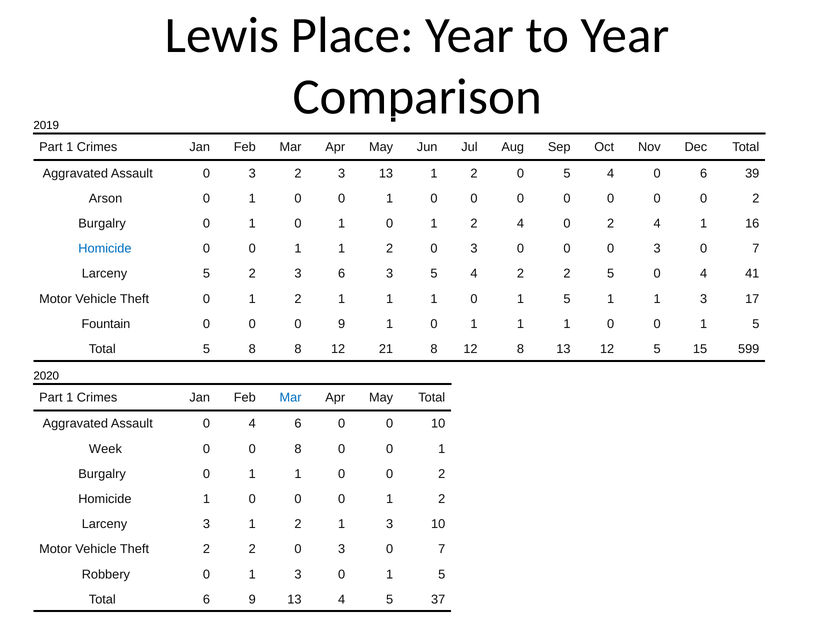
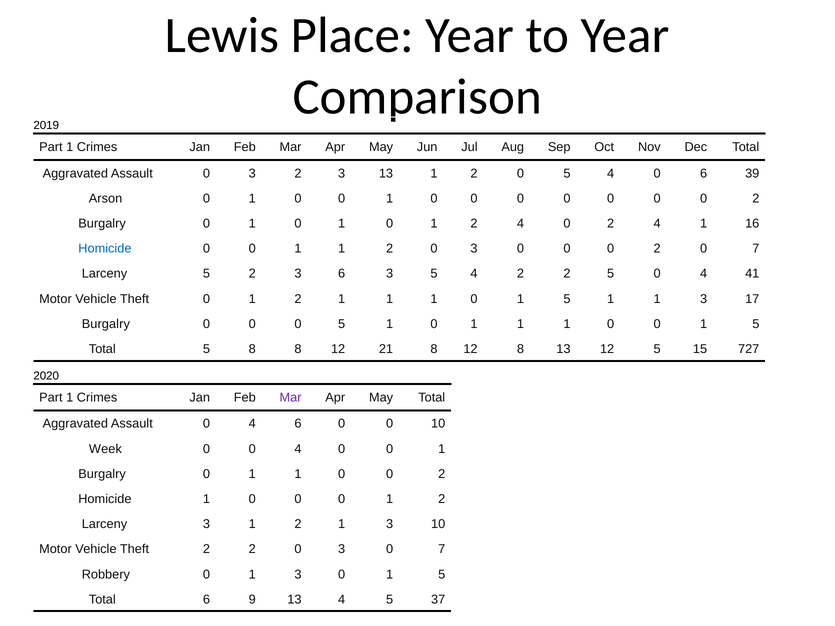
3 at (657, 249): 3 -> 2
Fountain at (106, 324): Fountain -> Burgalry
0 0 9: 9 -> 5
599: 599 -> 727
Mar at (291, 398) colour: blue -> purple
0 0 8: 8 -> 4
